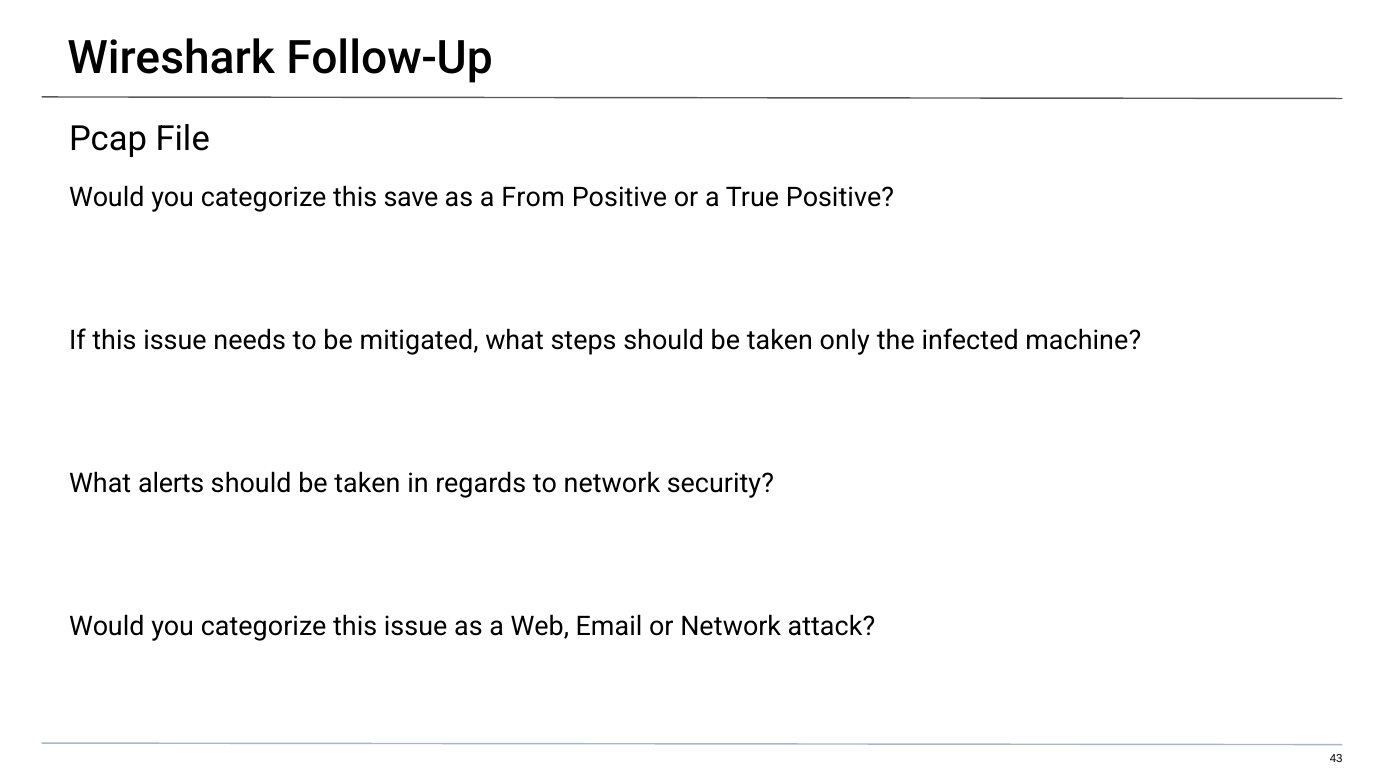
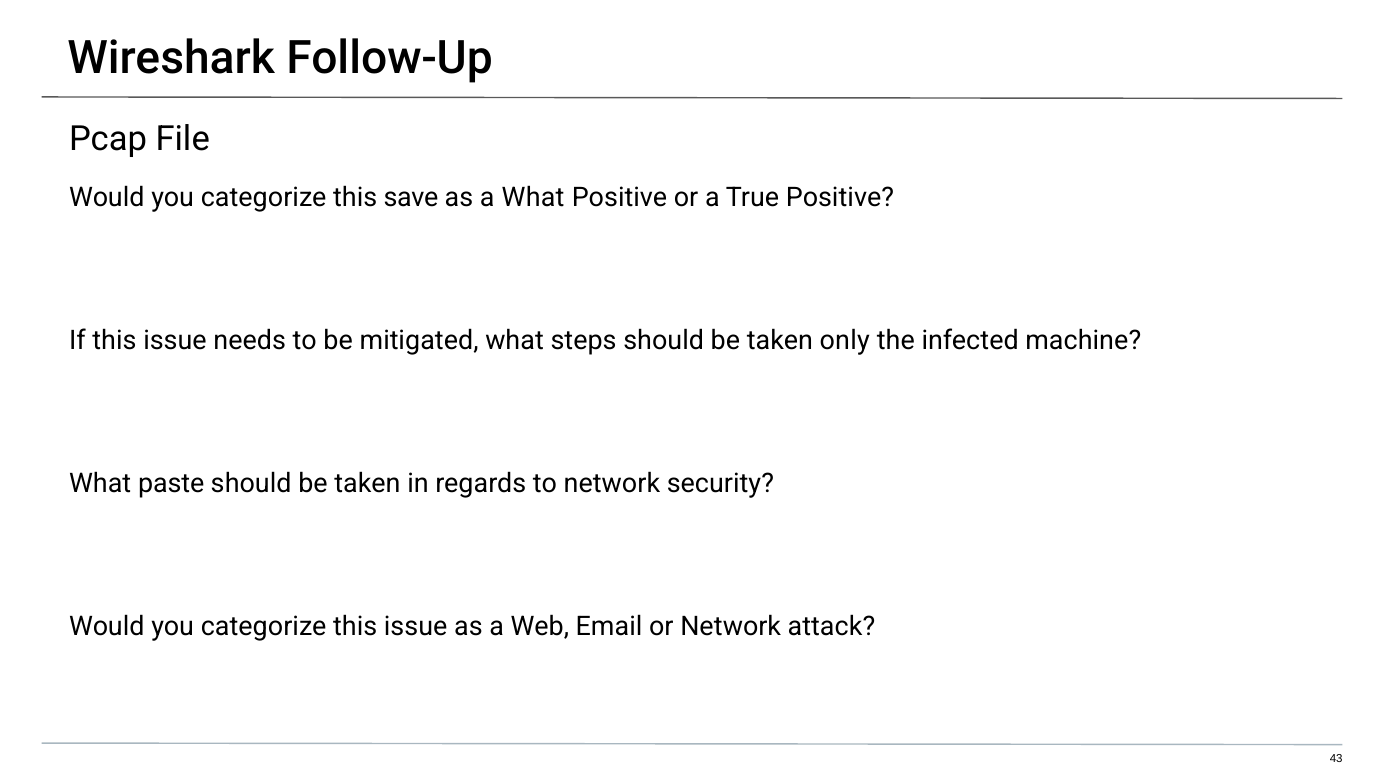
a From: From -> What
alerts: alerts -> paste
